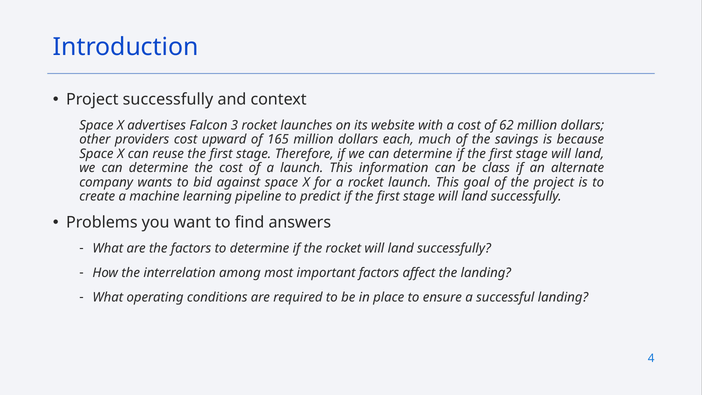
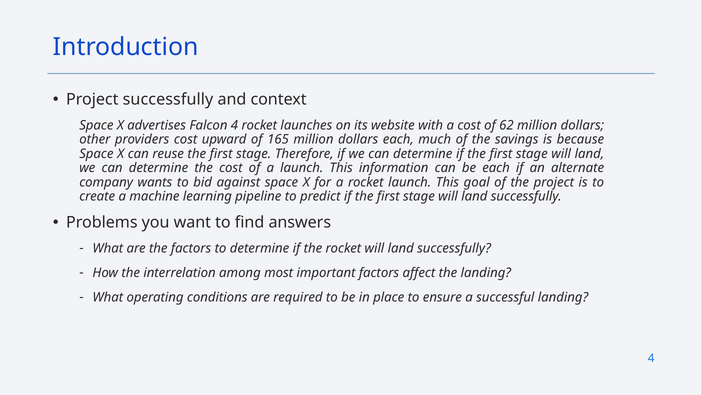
Falcon 3: 3 -> 4
be class: class -> each
